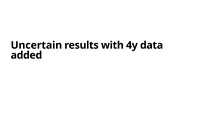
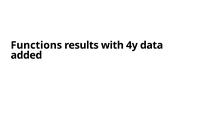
Uncertain: Uncertain -> Functions
